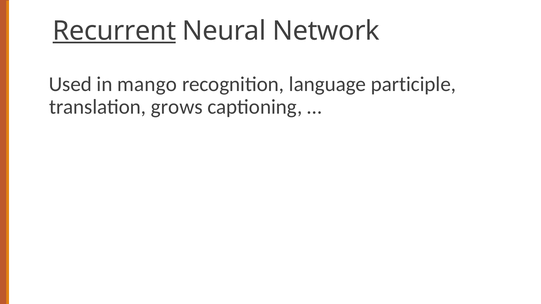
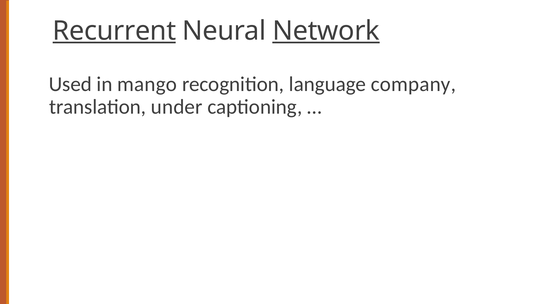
Network underline: none -> present
participle: participle -> company
grows: grows -> under
